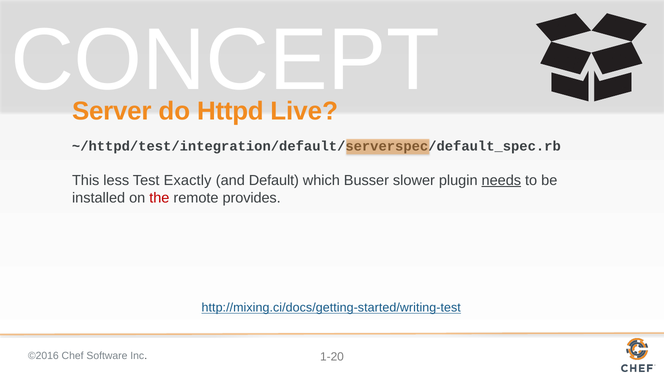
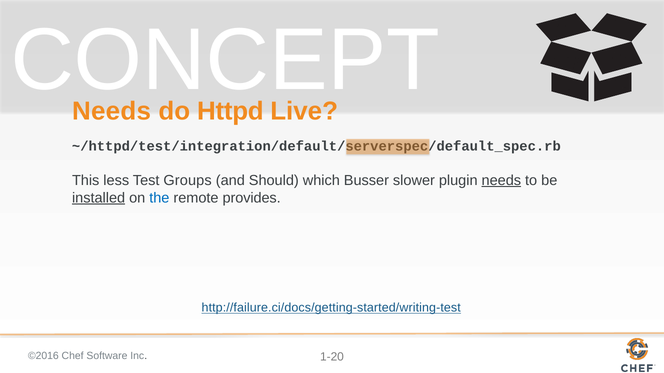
Server at (112, 111): Server -> Needs
Exactly: Exactly -> Groups
Default: Default -> Should
installed underline: none -> present
the colour: red -> blue
http://mixing.ci/docs/getting-started/writing-test: http://mixing.ci/docs/getting-started/writing-test -> http://failure.ci/docs/getting-started/writing-test
